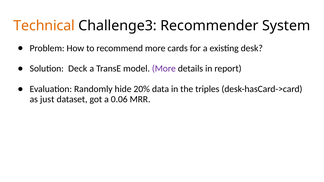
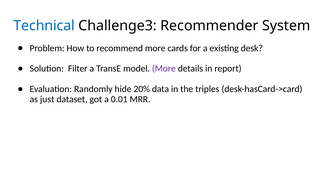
Technical colour: orange -> blue
Deck: Deck -> Filter
0.06: 0.06 -> 0.01
